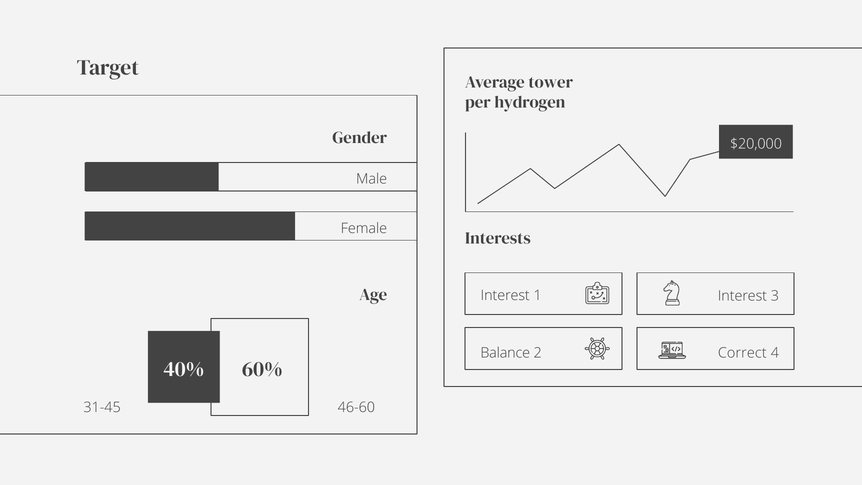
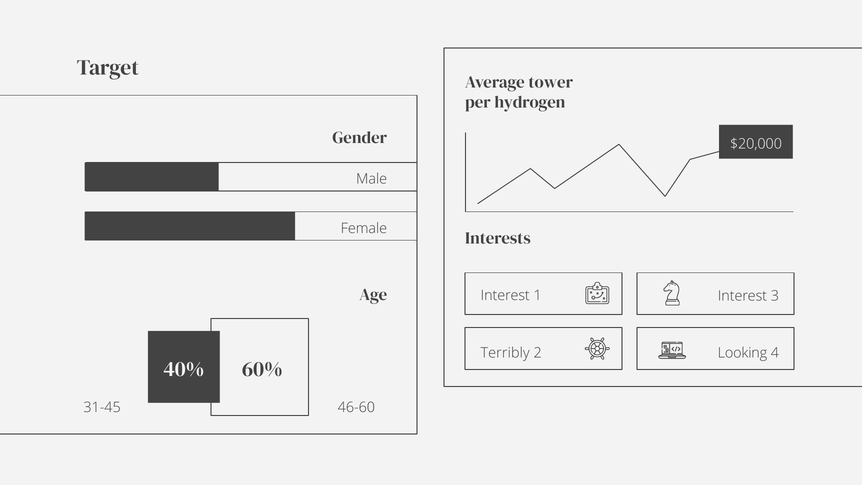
Balance: Balance -> Terribly
Correct: Correct -> Looking
